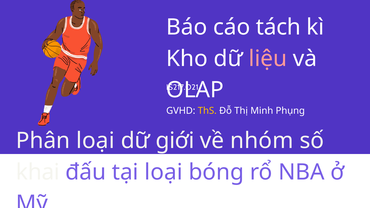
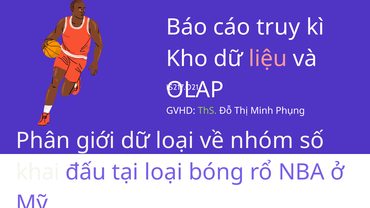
tách: tách -> truy
ThS colour: yellow -> light green
Phân loại: loại -> giới
dữ giới: giới -> loại
